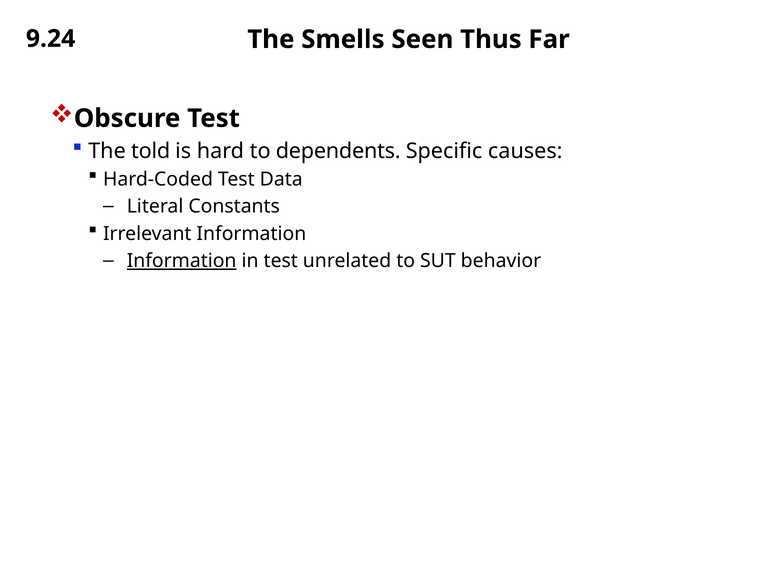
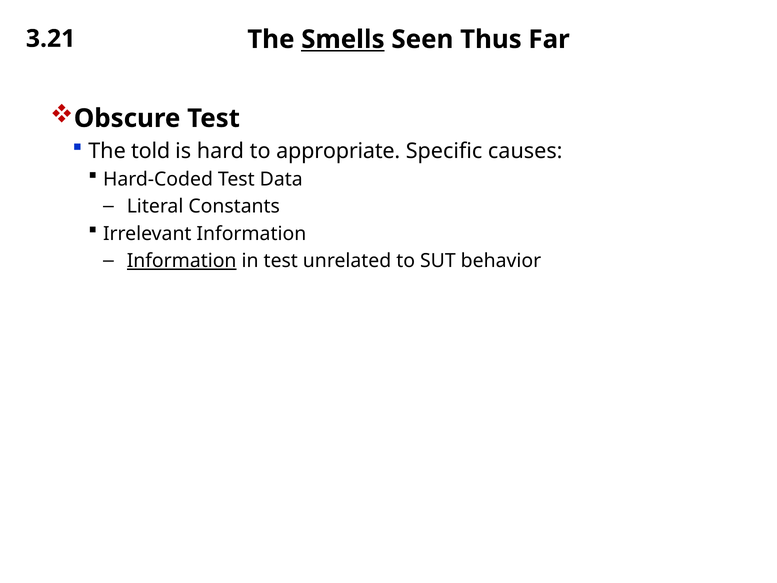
9.24: 9.24 -> 3.21
Smells underline: none -> present
dependents: dependents -> appropriate
